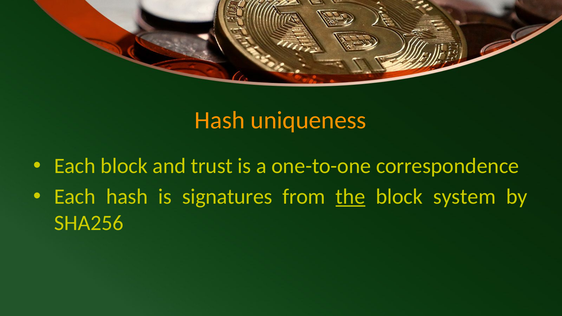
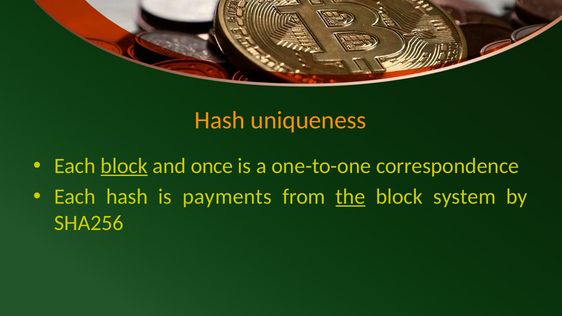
block at (124, 166) underline: none -> present
trust: trust -> once
signatures: signatures -> payments
